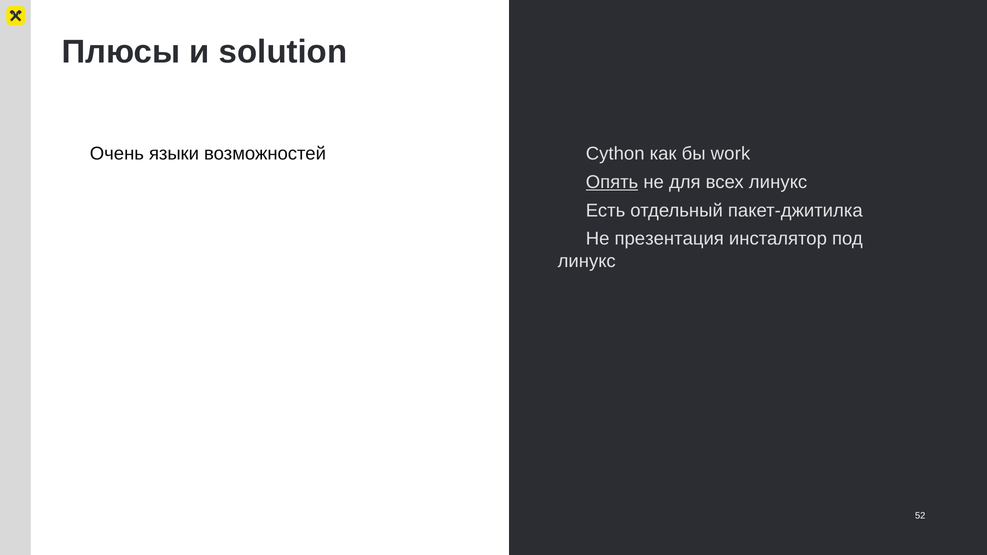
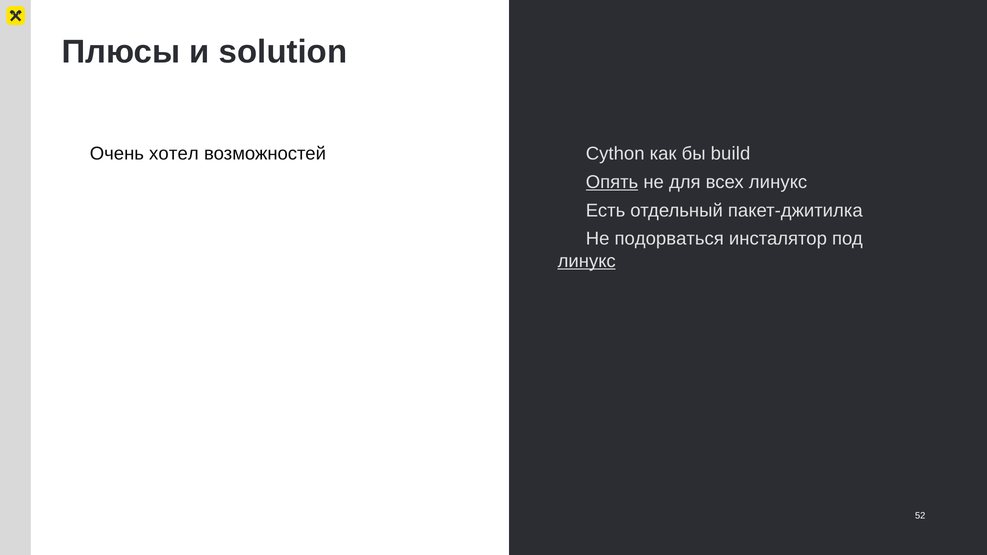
языки: языки -> хотел
work: work -> build
презентация: презентация -> подорваться
линукс at (587, 261) underline: none -> present
